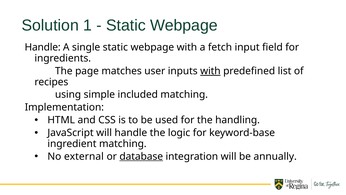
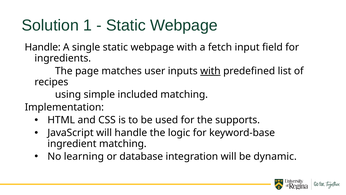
handling: handling -> supports
external: external -> learning
database underline: present -> none
annually: annually -> dynamic
